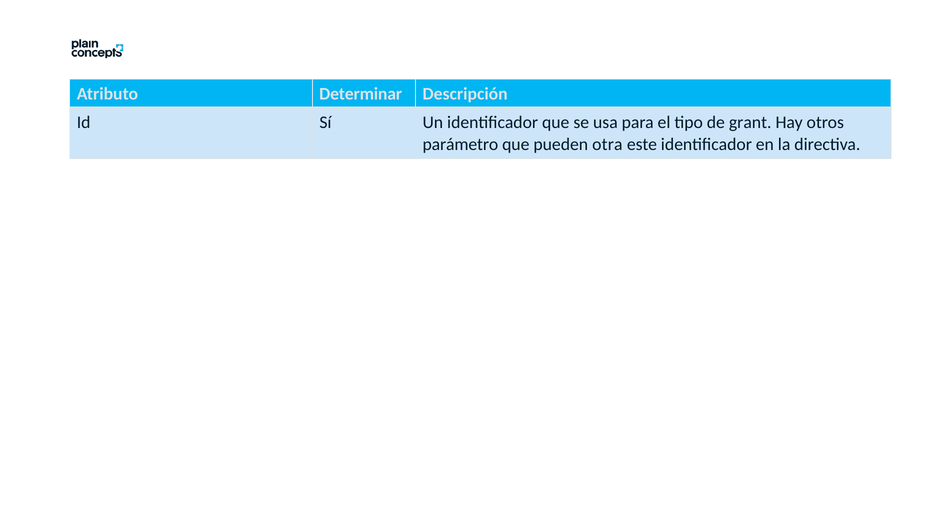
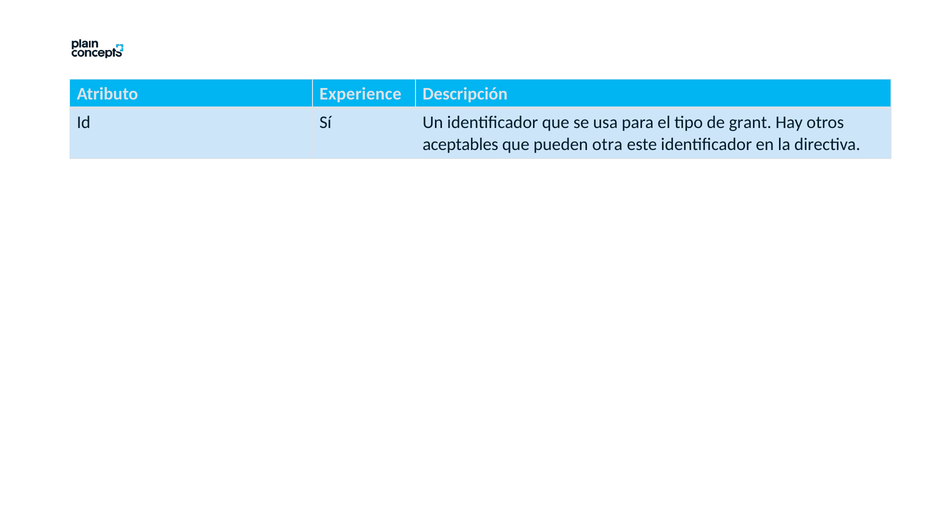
Determinar: Determinar -> Experience
parámetro: parámetro -> aceptables
